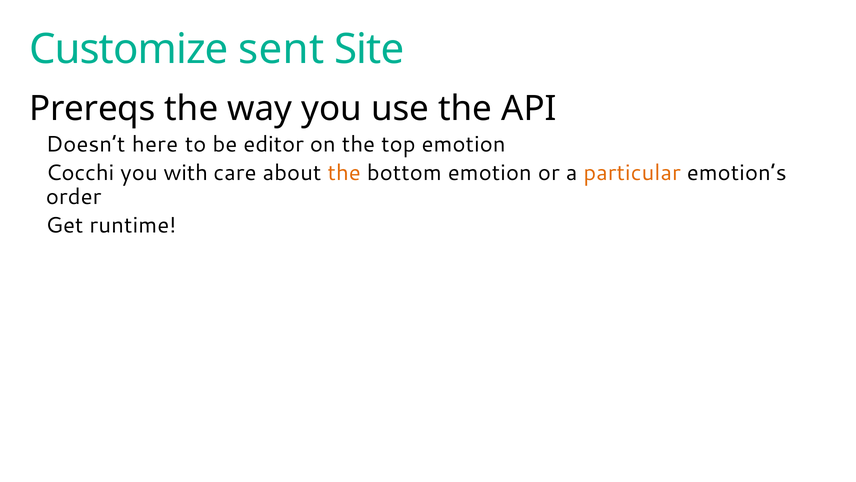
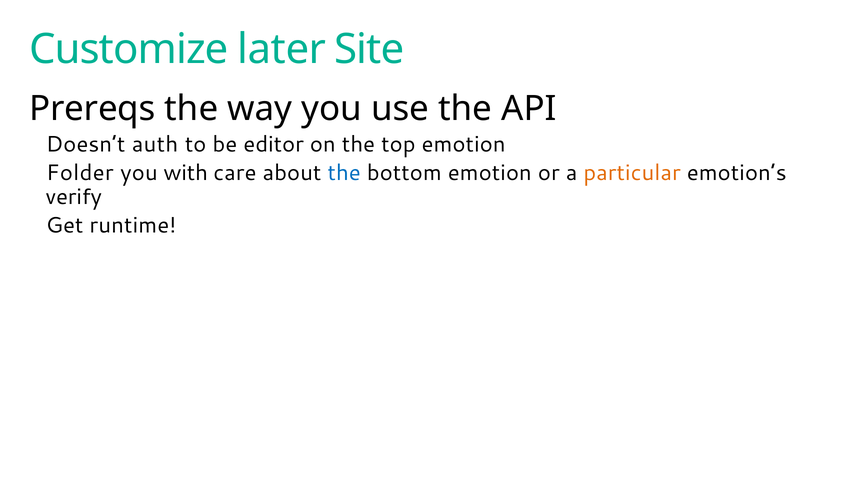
sent: sent -> later
here: here -> auth
Cocchi: Cocchi -> Folder
the at (344, 173) colour: orange -> blue
order: order -> verify
